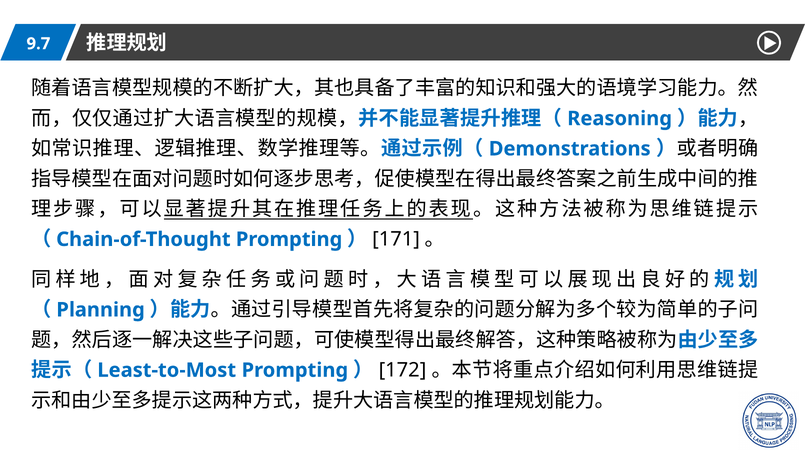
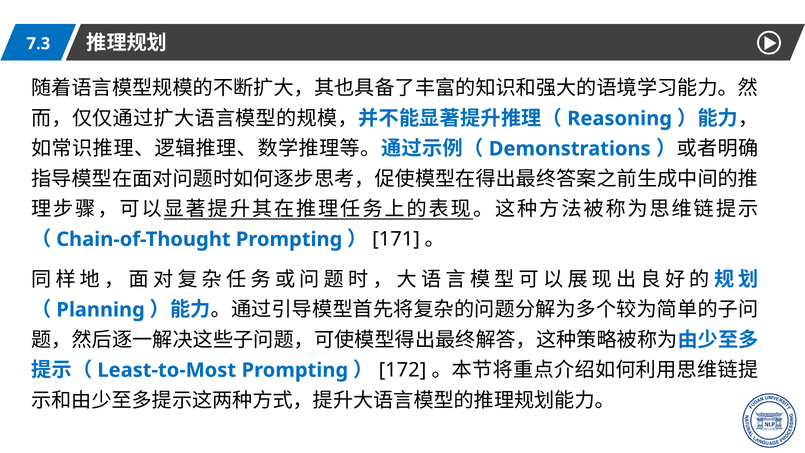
9.7: 9.7 -> 7.3
